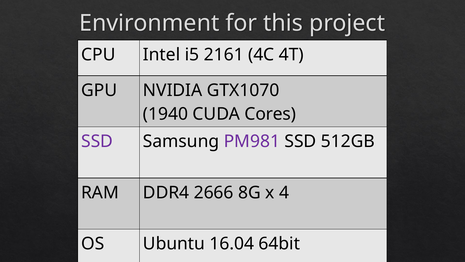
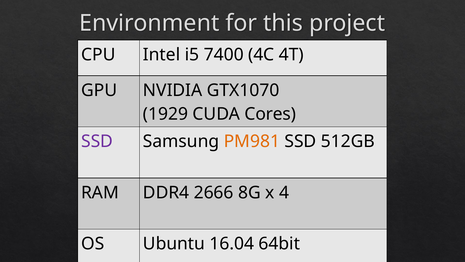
2161: 2161 -> 7400
1940: 1940 -> 1929
PM981 colour: purple -> orange
